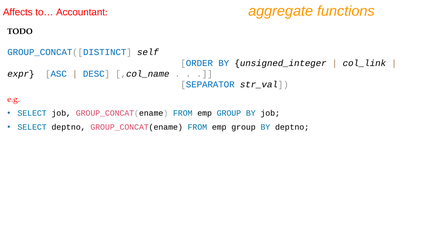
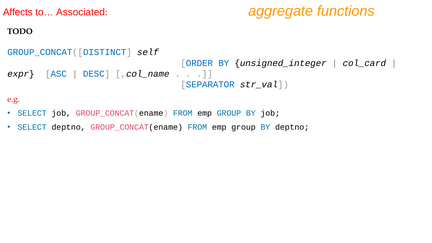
Accountant: Accountant -> Associated
col_link: col_link -> col_card
